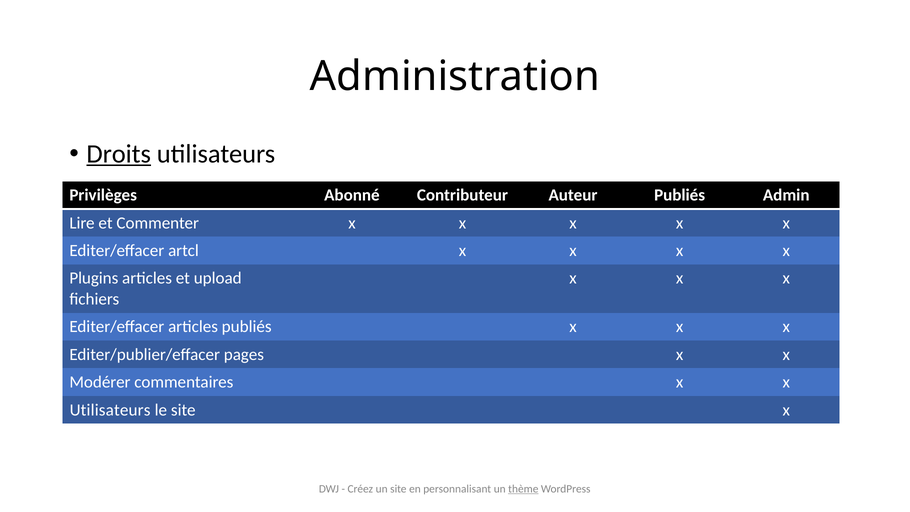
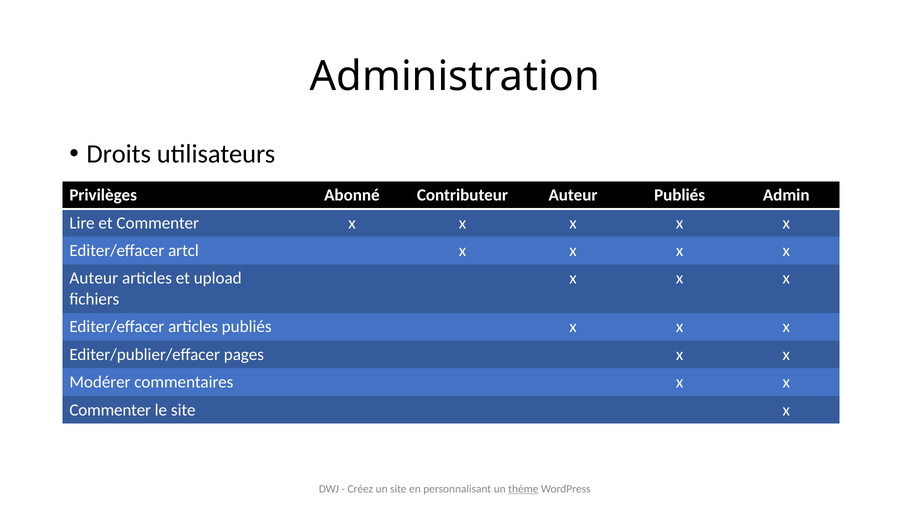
Droits underline: present -> none
Plugins at (94, 278): Plugins -> Auteur
Utilisateurs at (110, 410): Utilisateurs -> Commenter
